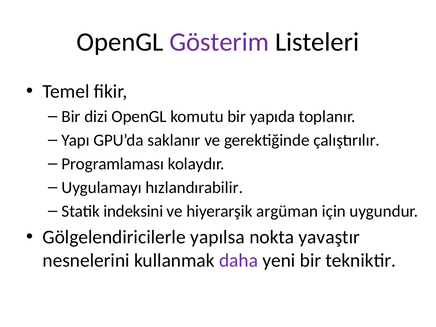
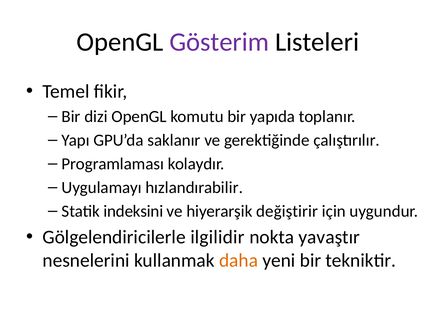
argüman: argüman -> değiştirir
yapılsa: yapılsa -> ilgilidir
daha colour: purple -> orange
